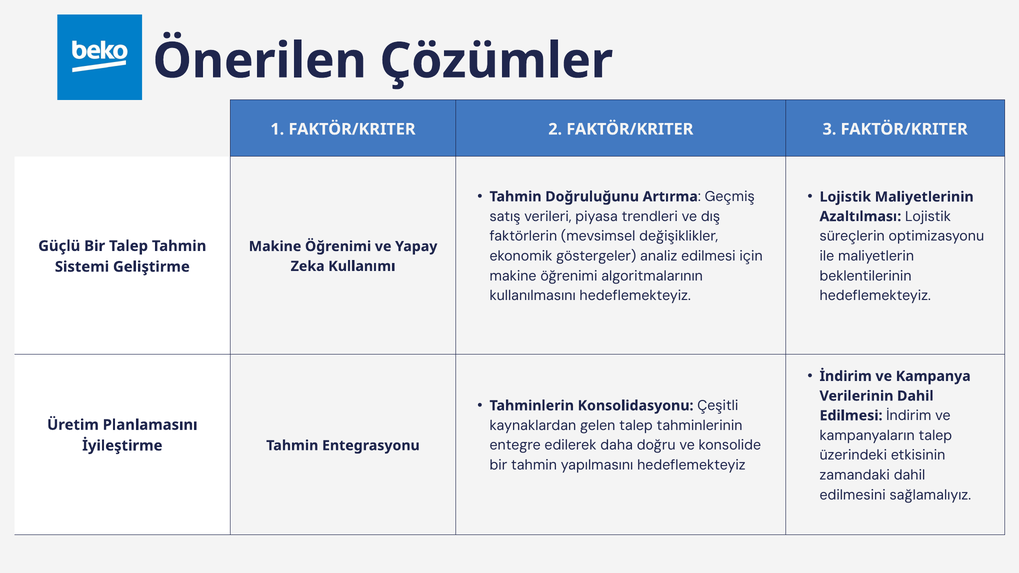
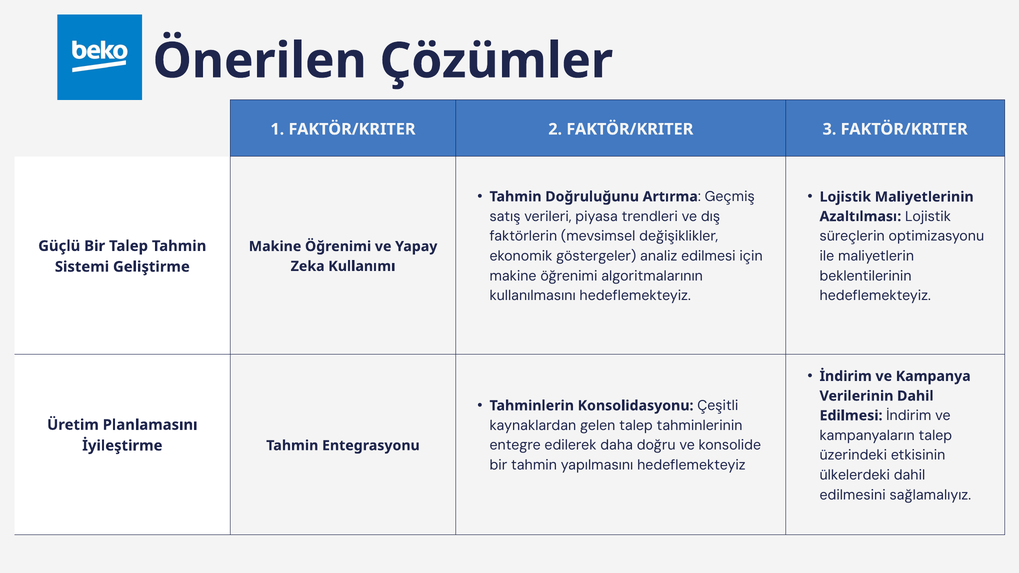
zamandaki: zamandaki -> ülkelerdeki
